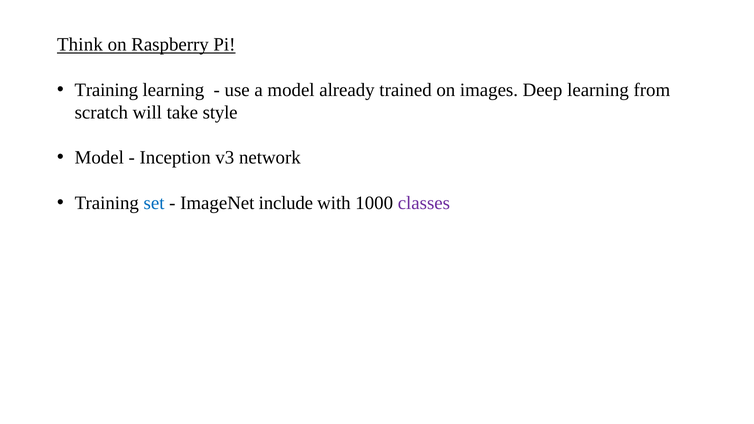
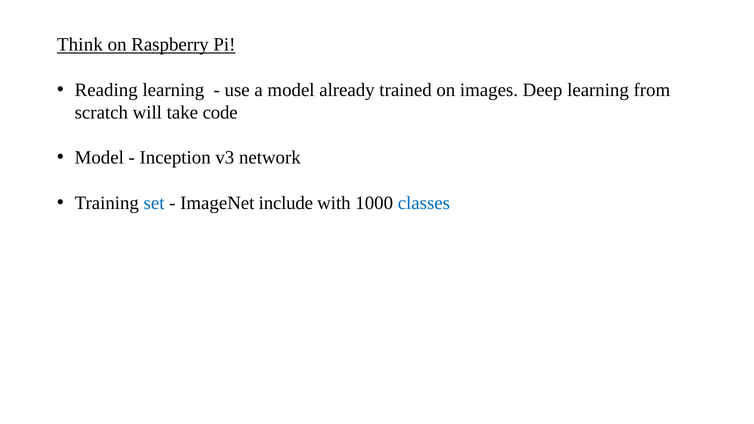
Training at (106, 90): Training -> Reading
style: style -> code
classes colour: purple -> blue
